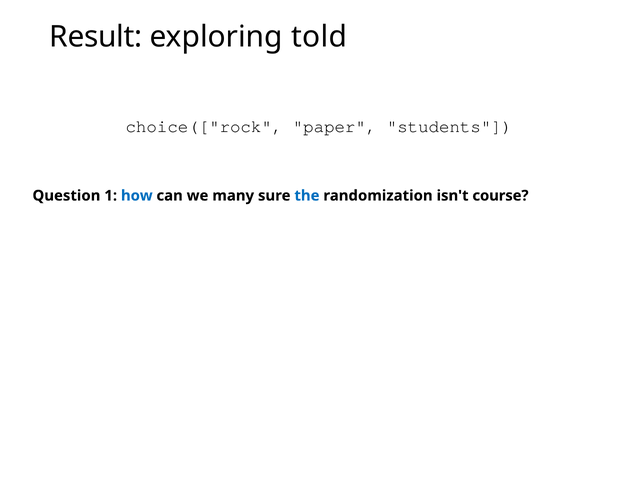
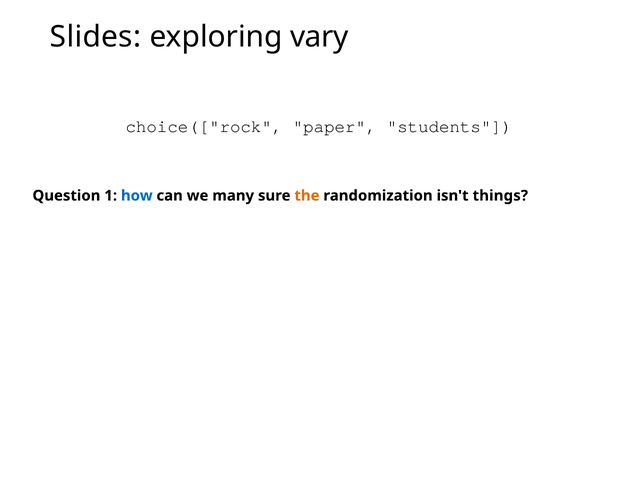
Result: Result -> Slides
told: told -> vary
the colour: blue -> orange
course: course -> things
